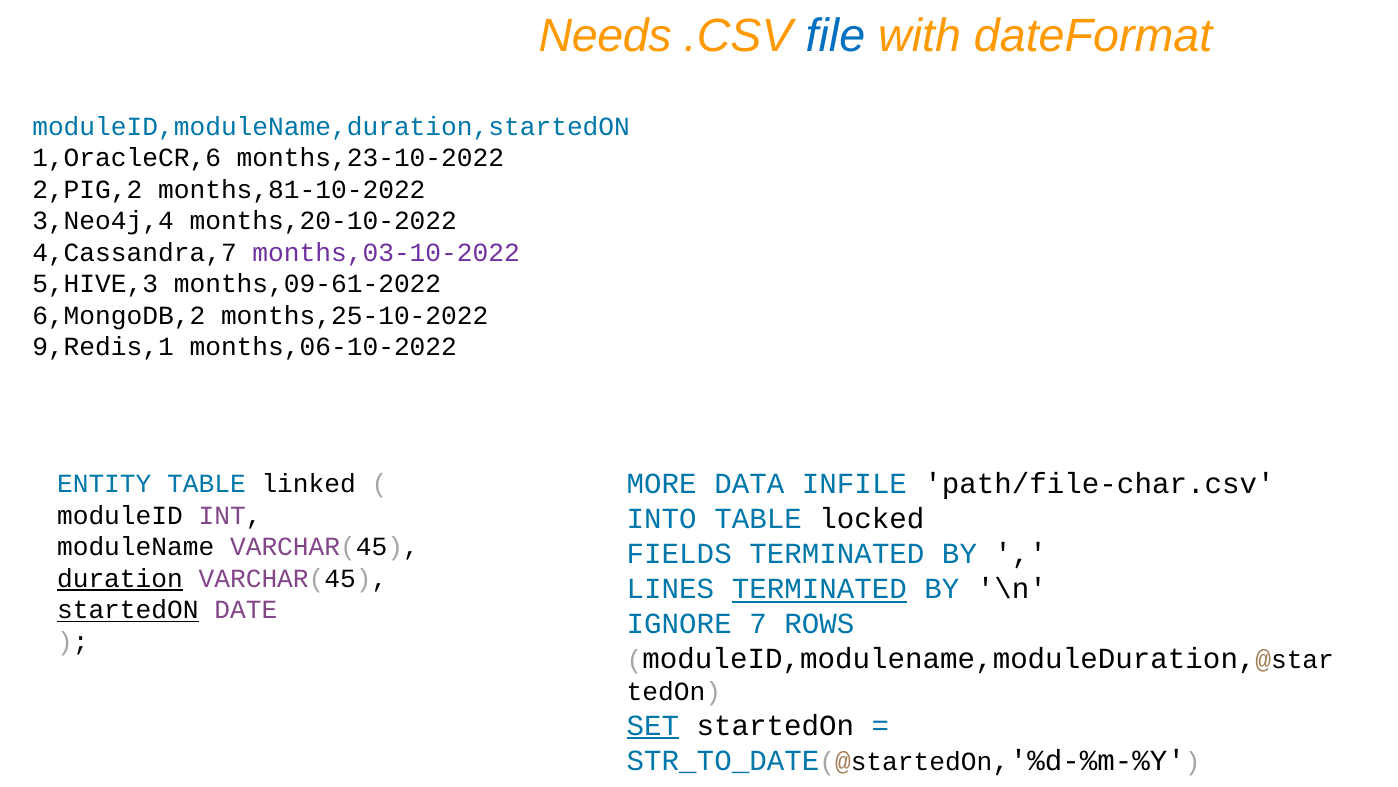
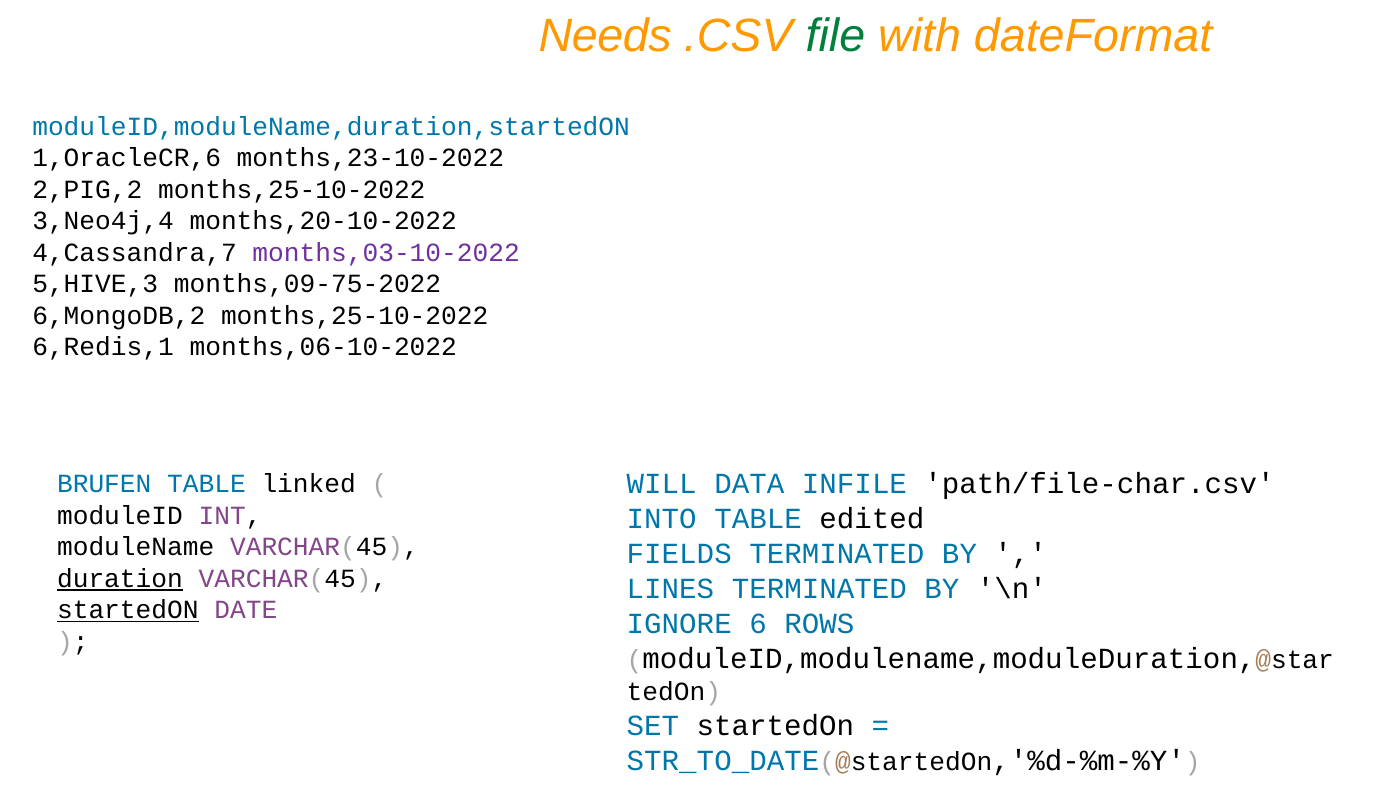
file colour: blue -> green
2,PIG,2 months,81-10-2022: months,81-10-2022 -> months,25-10-2022
months,09-61-2022: months,09-61-2022 -> months,09-75-2022
9,Redis,1: 9,Redis,1 -> 6,Redis,1
MORE: MORE -> WILL
ENTITY: ENTITY -> BRUFEN
locked: locked -> edited
TERMINATED at (819, 589) underline: present -> none
7: 7 -> 6
SET underline: present -> none
